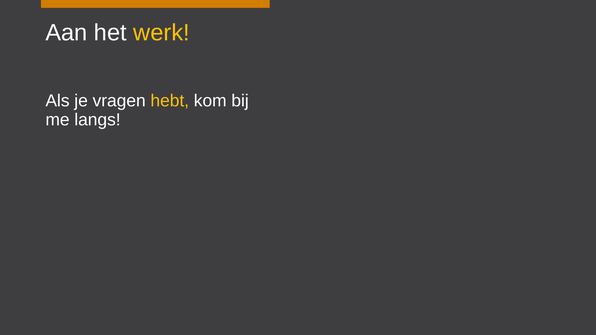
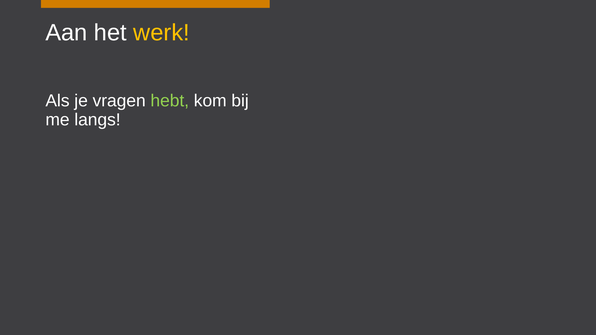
hebt colour: yellow -> light green
